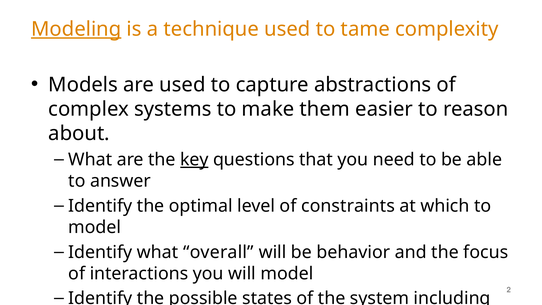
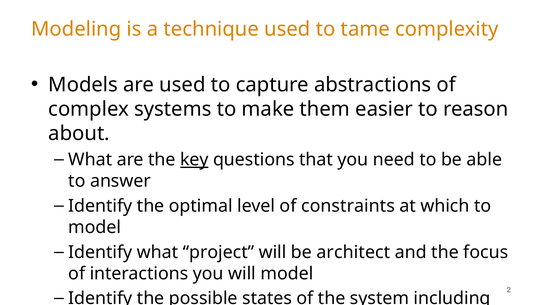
Modeling underline: present -> none
overall: overall -> project
behavior: behavior -> architect
